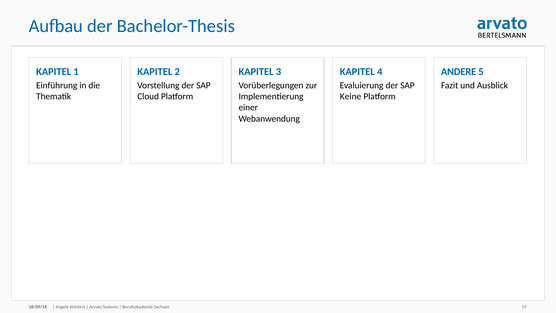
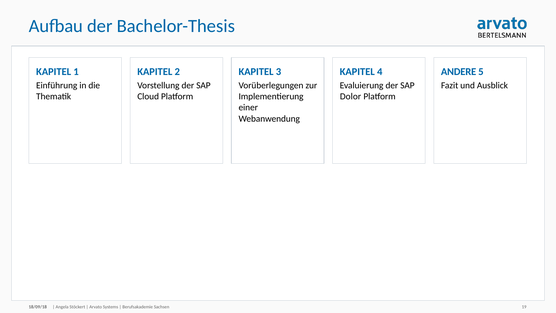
Keine: Keine -> Dolor
